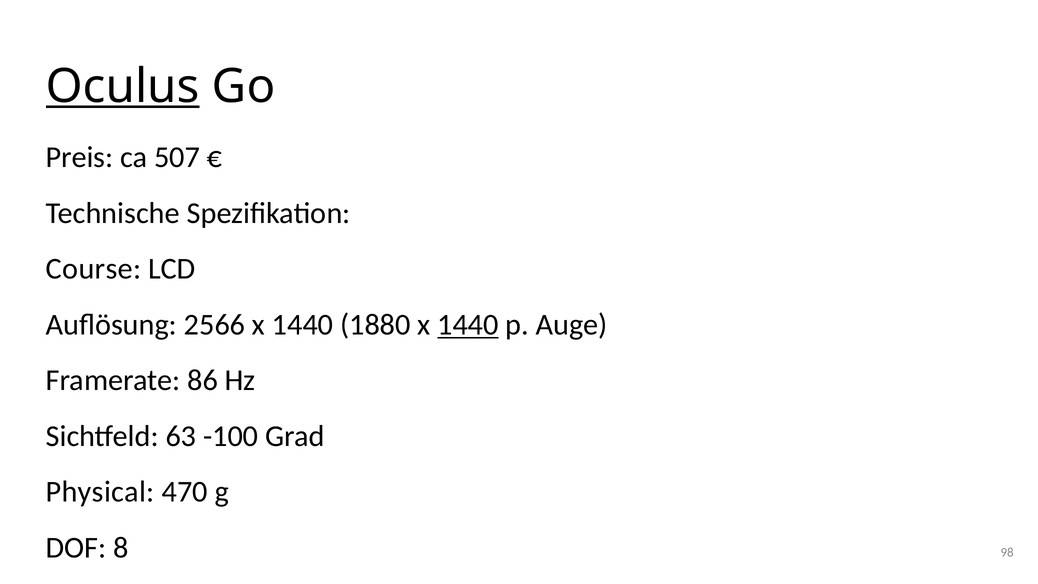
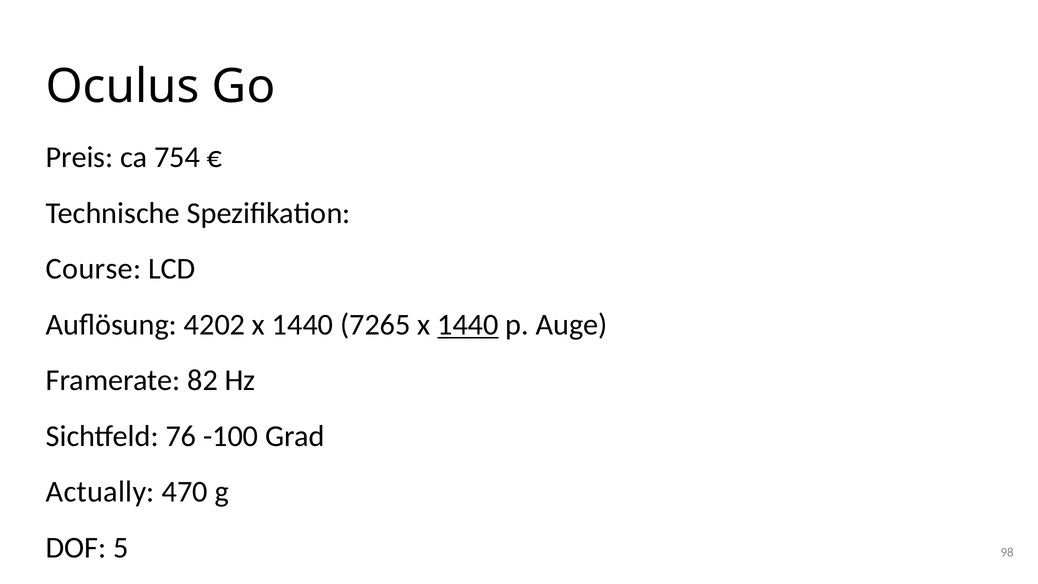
Oculus underline: present -> none
507: 507 -> 754
2566: 2566 -> 4202
1880: 1880 -> 7265
86: 86 -> 82
63: 63 -> 76
Physical: Physical -> Actually
8: 8 -> 5
